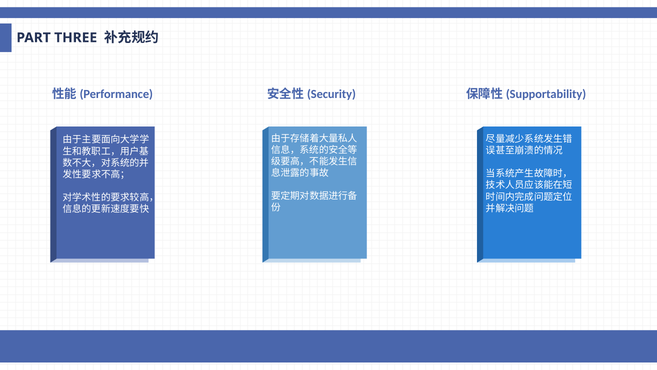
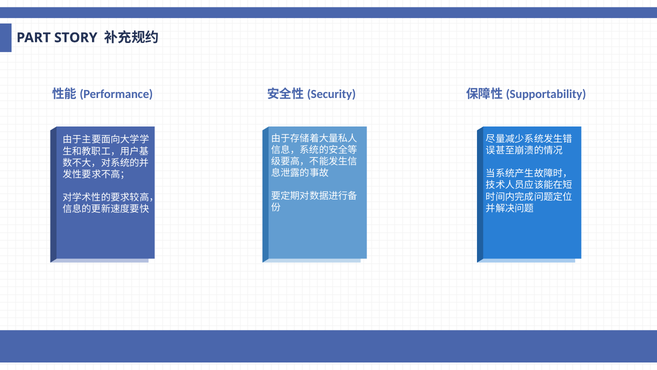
THREE: THREE -> STORY
